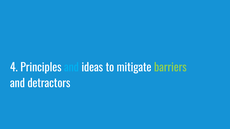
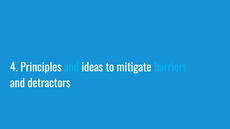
barriers colour: light green -> light blue
